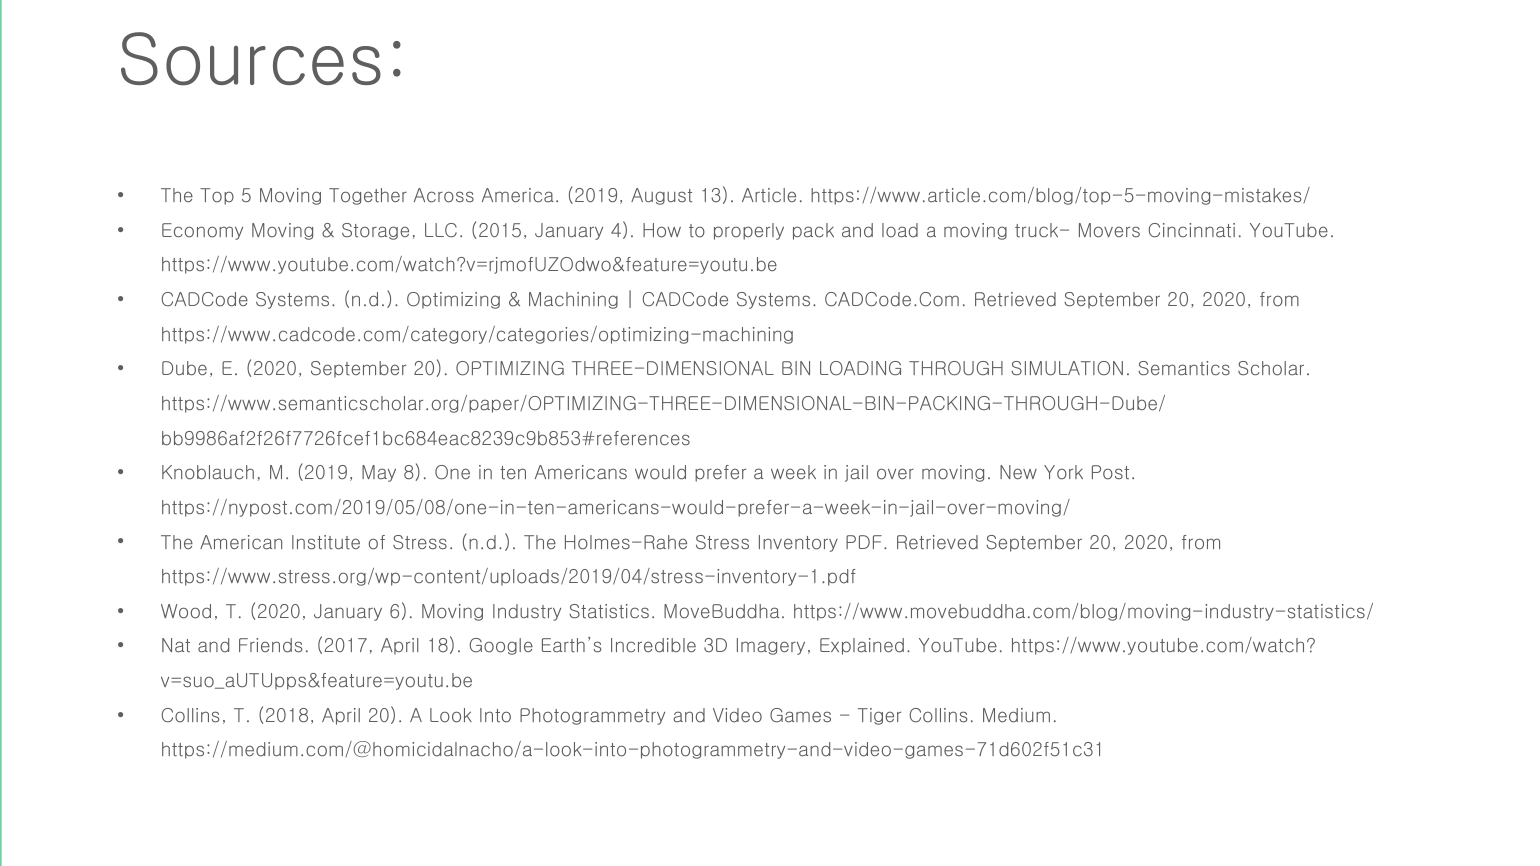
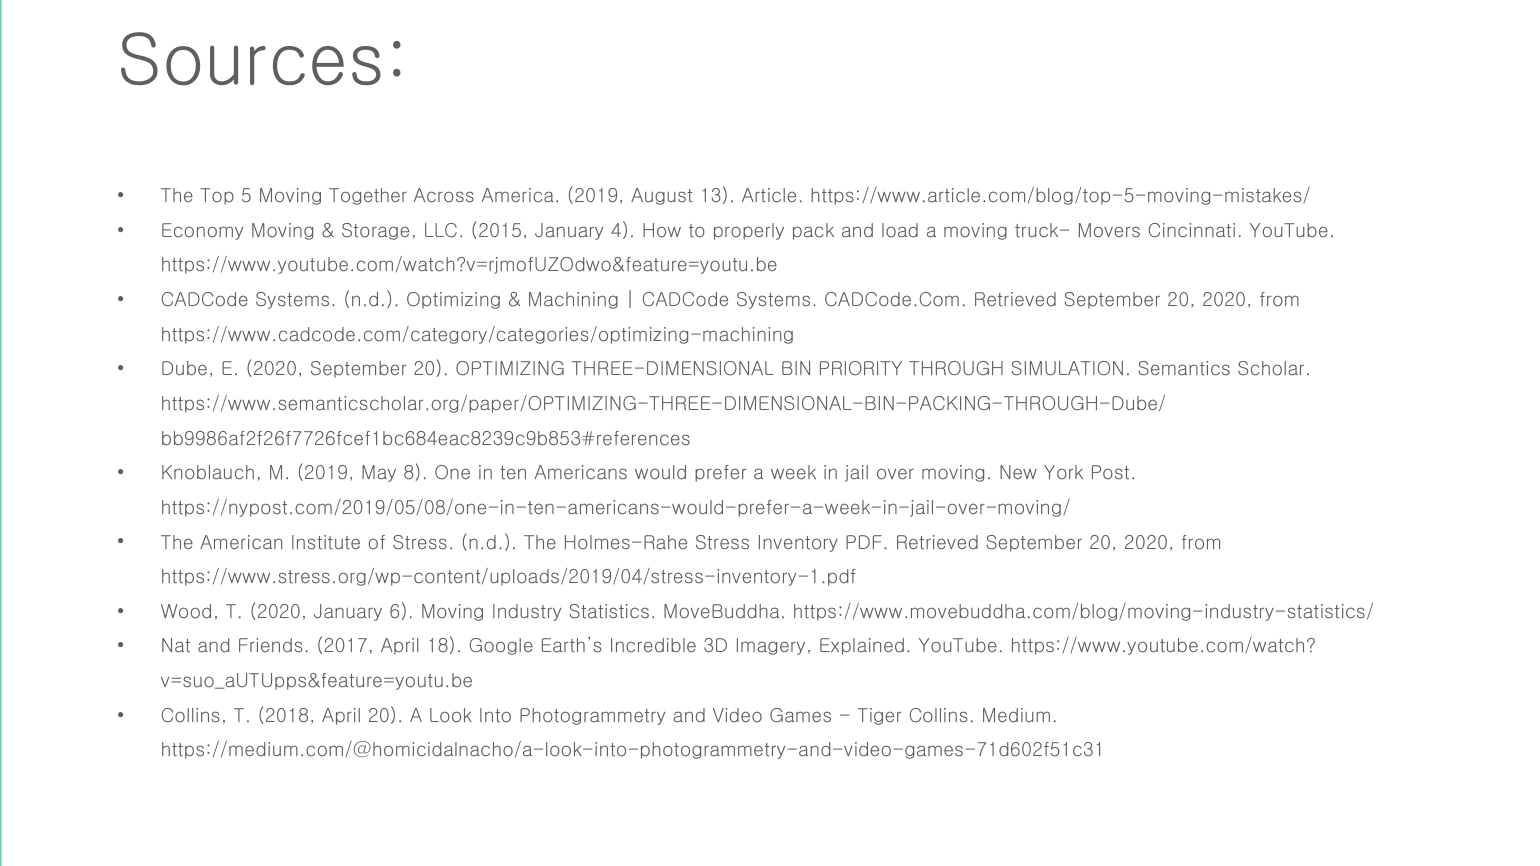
LOADING: LOADING -> PRIORITY
